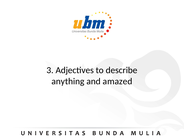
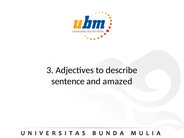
anything: anything -> sentence
